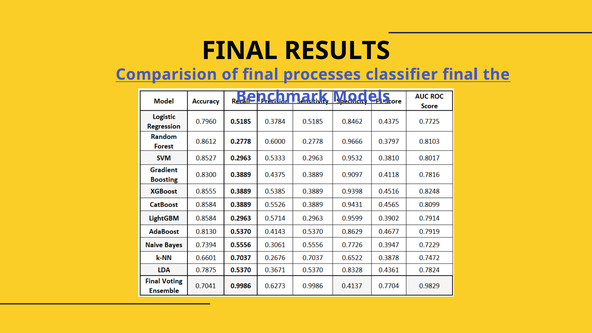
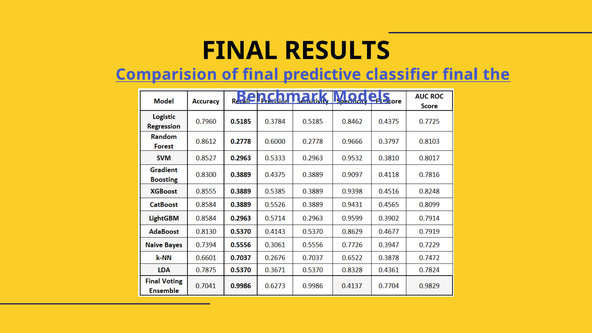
processes: processes -> predictive
